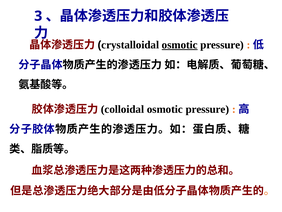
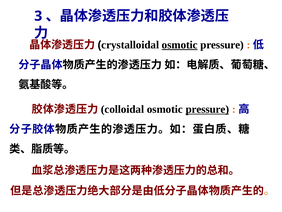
pressure at (207, 109) underline: none -> present
